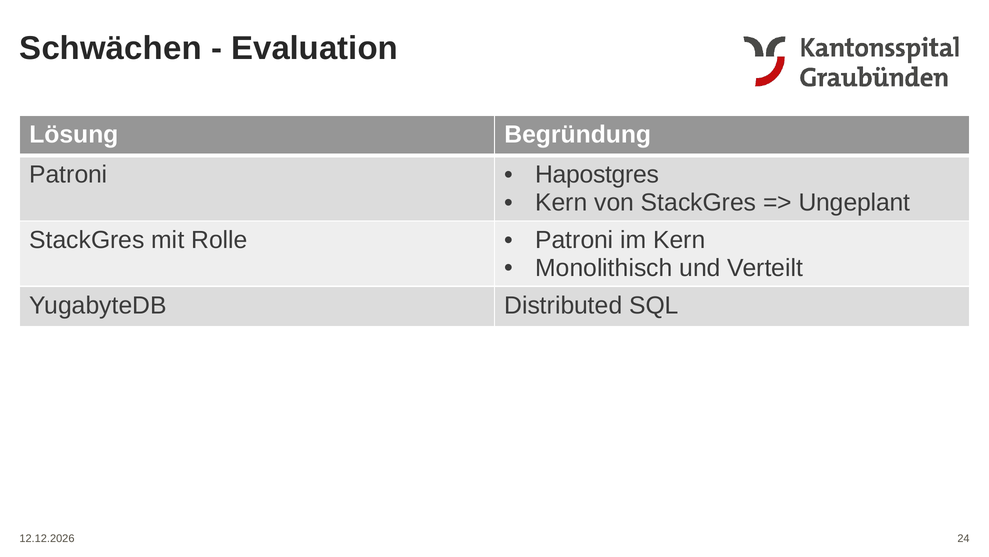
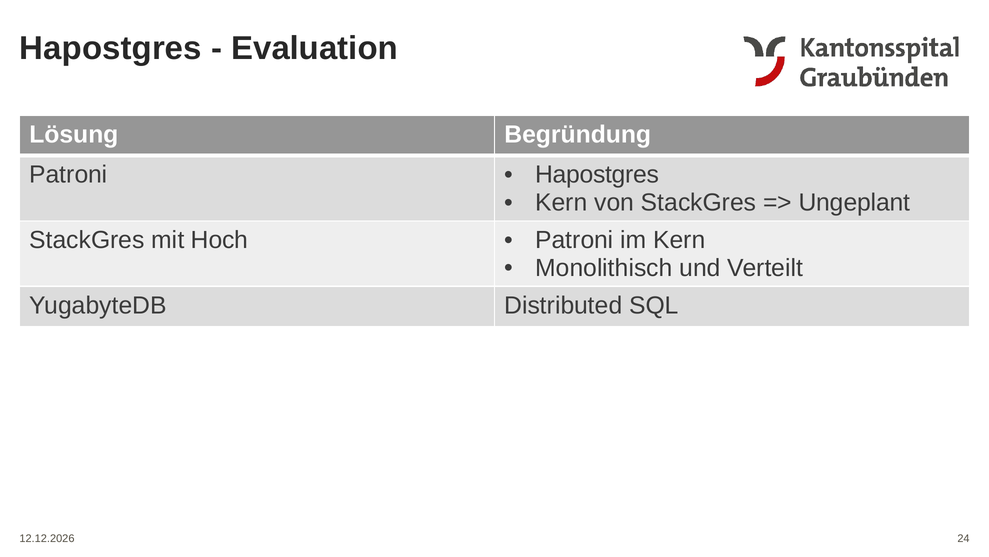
Schwächen at (111, 48): Schwächen -> Hapostgres
Rolle: Rolle -> Hoch
